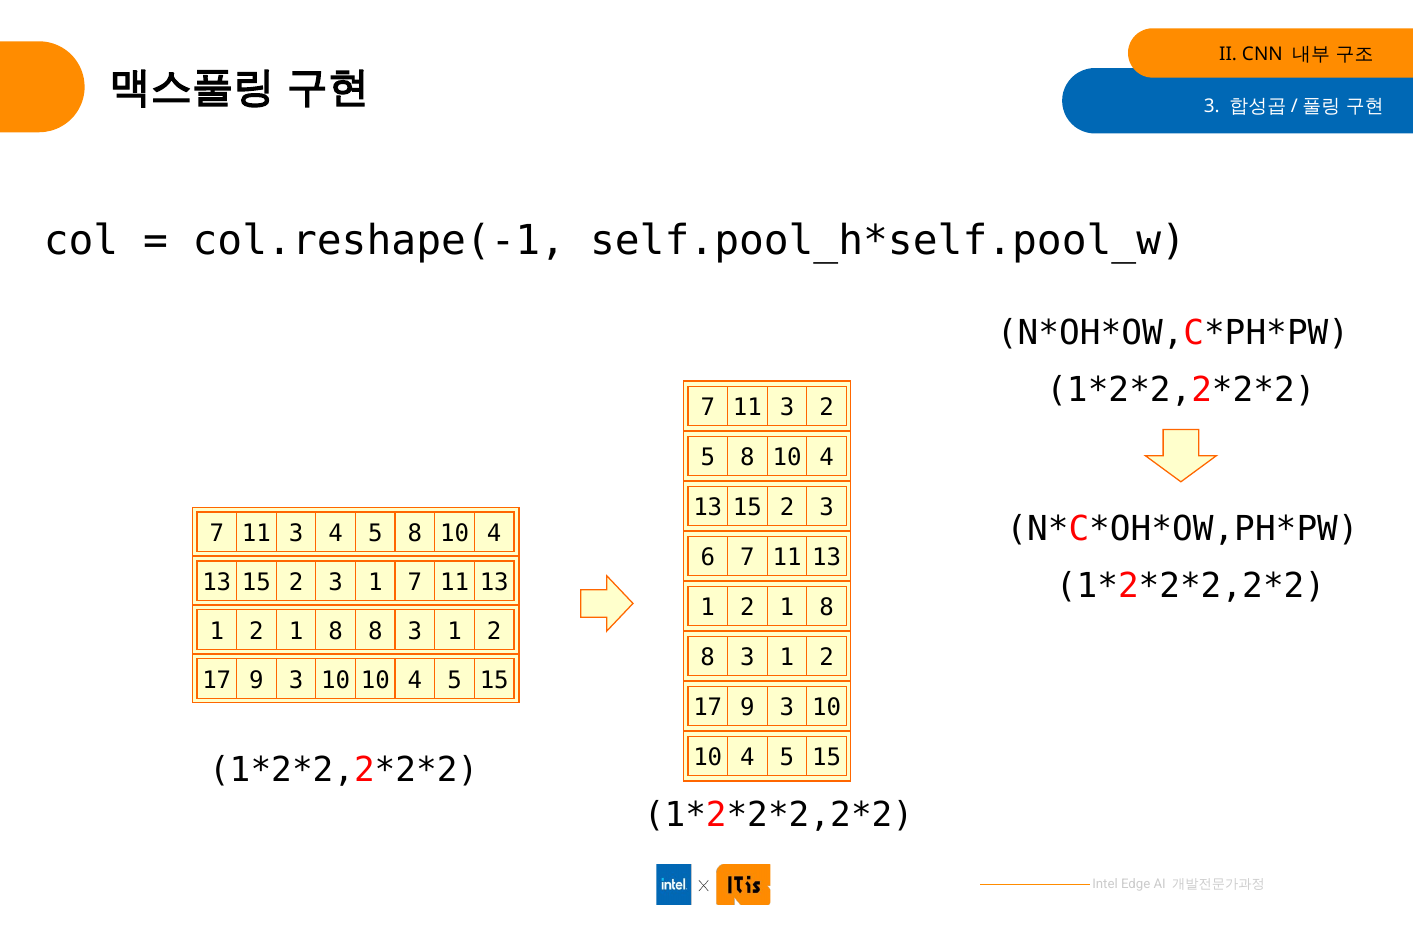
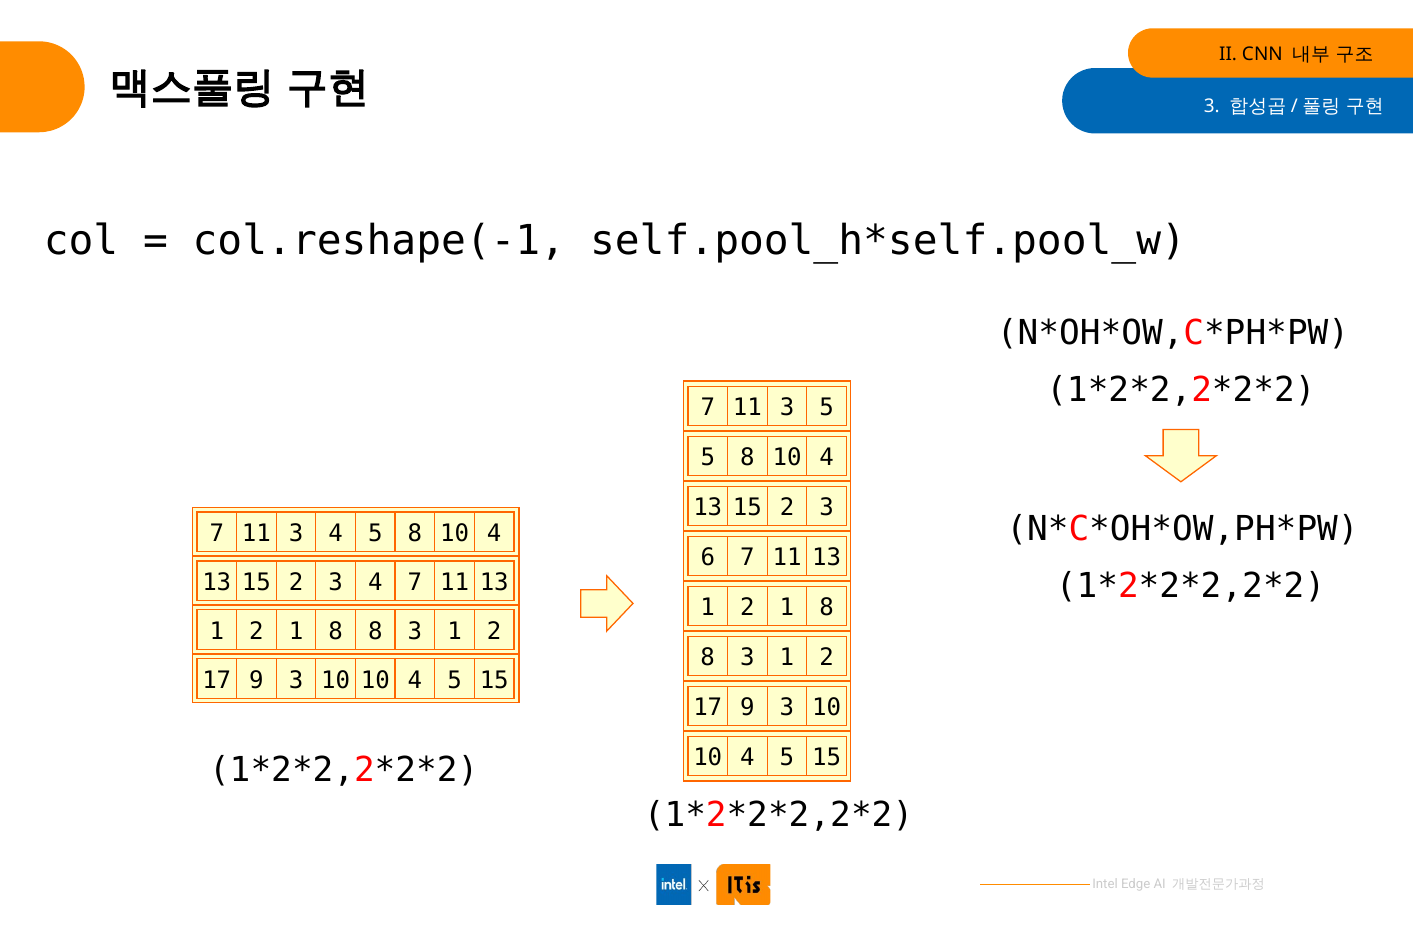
3 2: 2 -> 5
2 3 1: 1 -> 4
